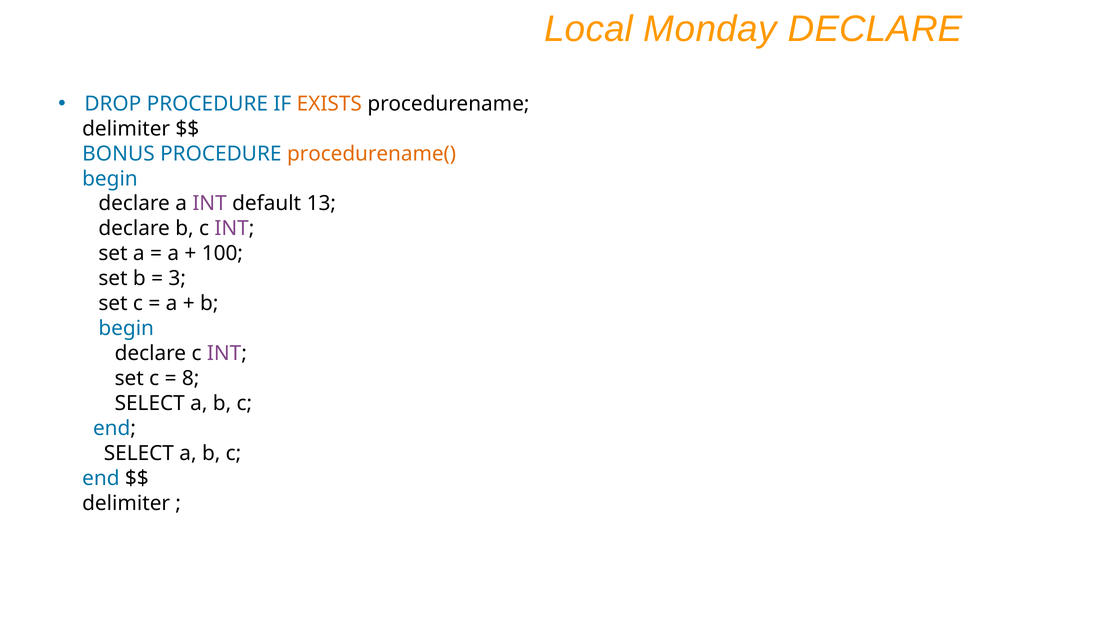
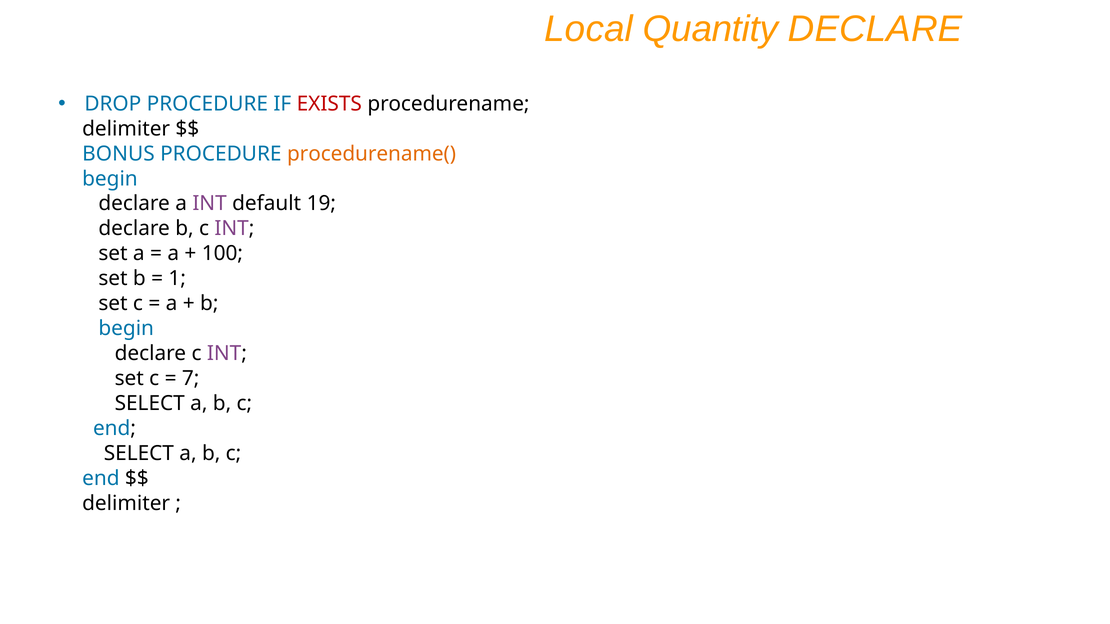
Monday: Monday -> Quantity
EXISTS colour: orange -> red
13: 13 -> 19
3: 3 -> 1
8: 8 -> 7
